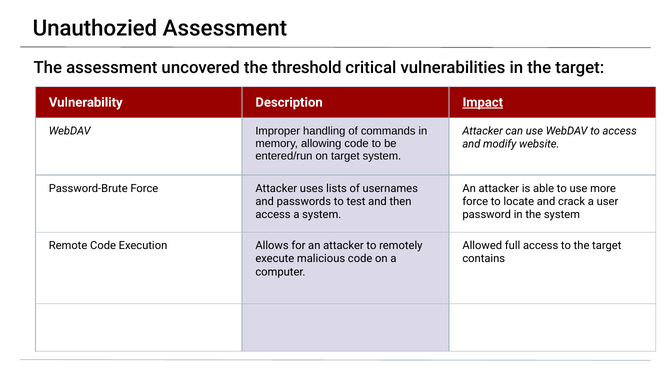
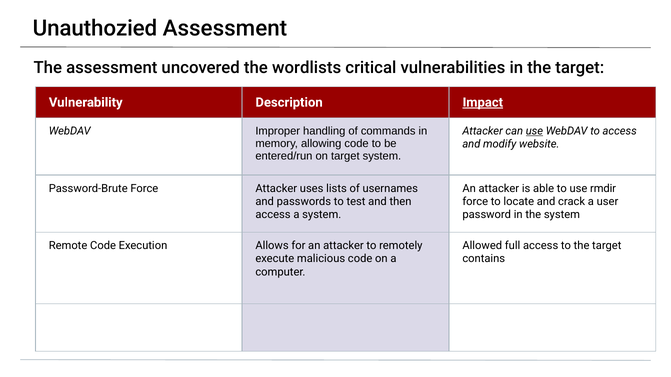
threshold: threshold -> wordlists
use at (534, 131) underline: none -> present
more: more -> rmdir
